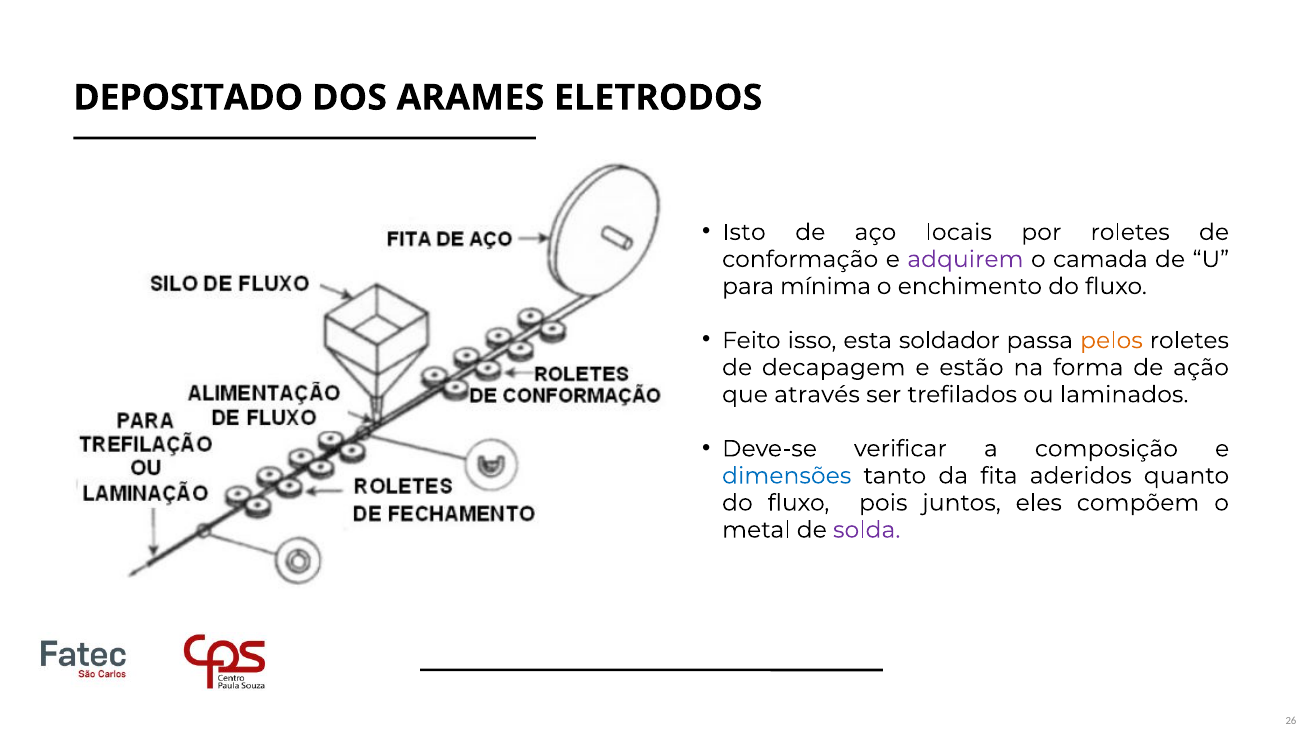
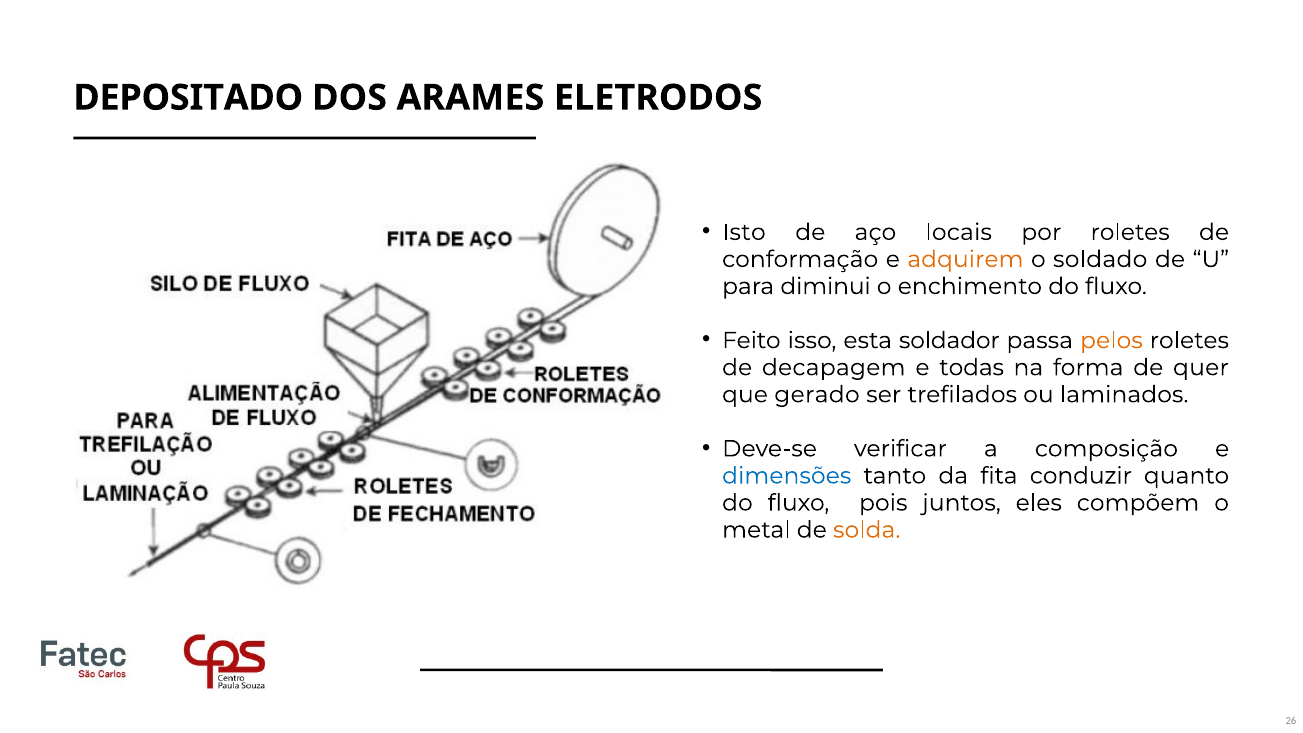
adquirem colour: purple -> orange
camada: camada -> soldado
mínima: mínima -> diminui
estão: estão -> todas
ação: ação -> quer
através: através -> gerado
aderidos: aderidos -> conduzir
solda colour: purple -> orange
